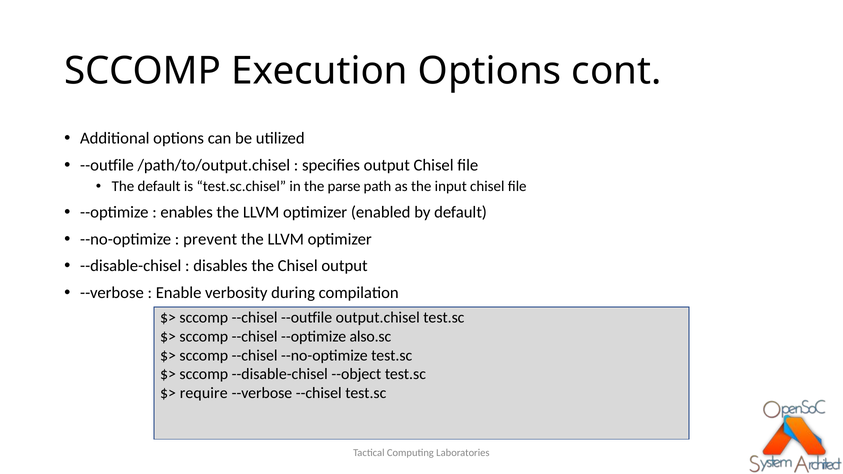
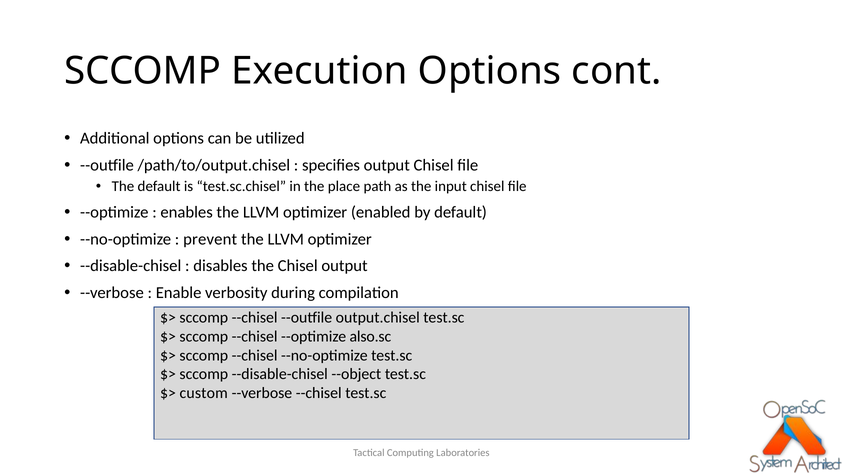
parse: parse -> place
require: require -> custom
